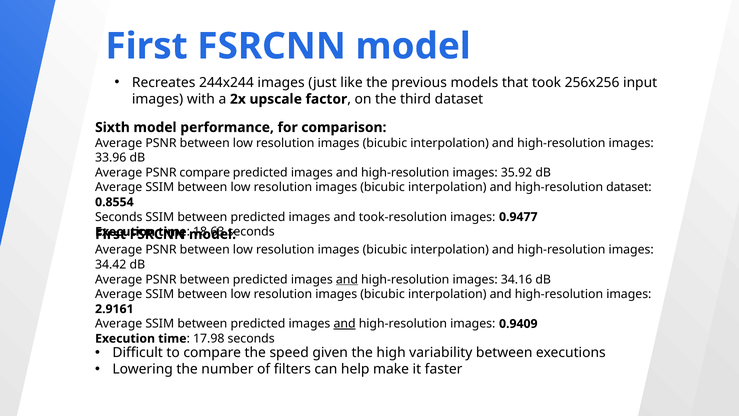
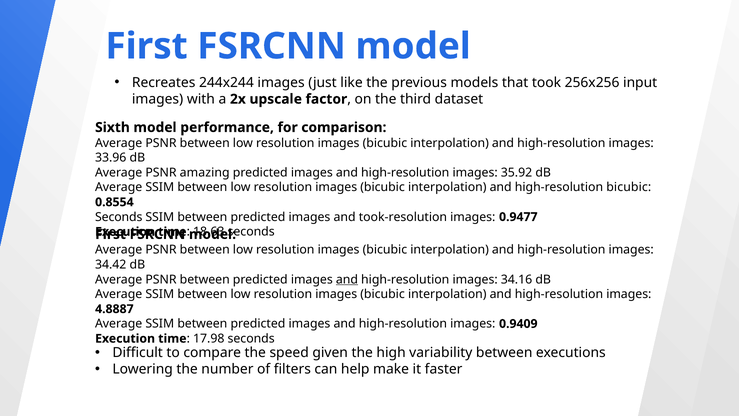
PSNR compare: compare -> amazing
high-resolution dataset: dataset -> bicubic
2.9161: 2.9161 -> 4.8887
and at (345, 324) underline: present -> none
